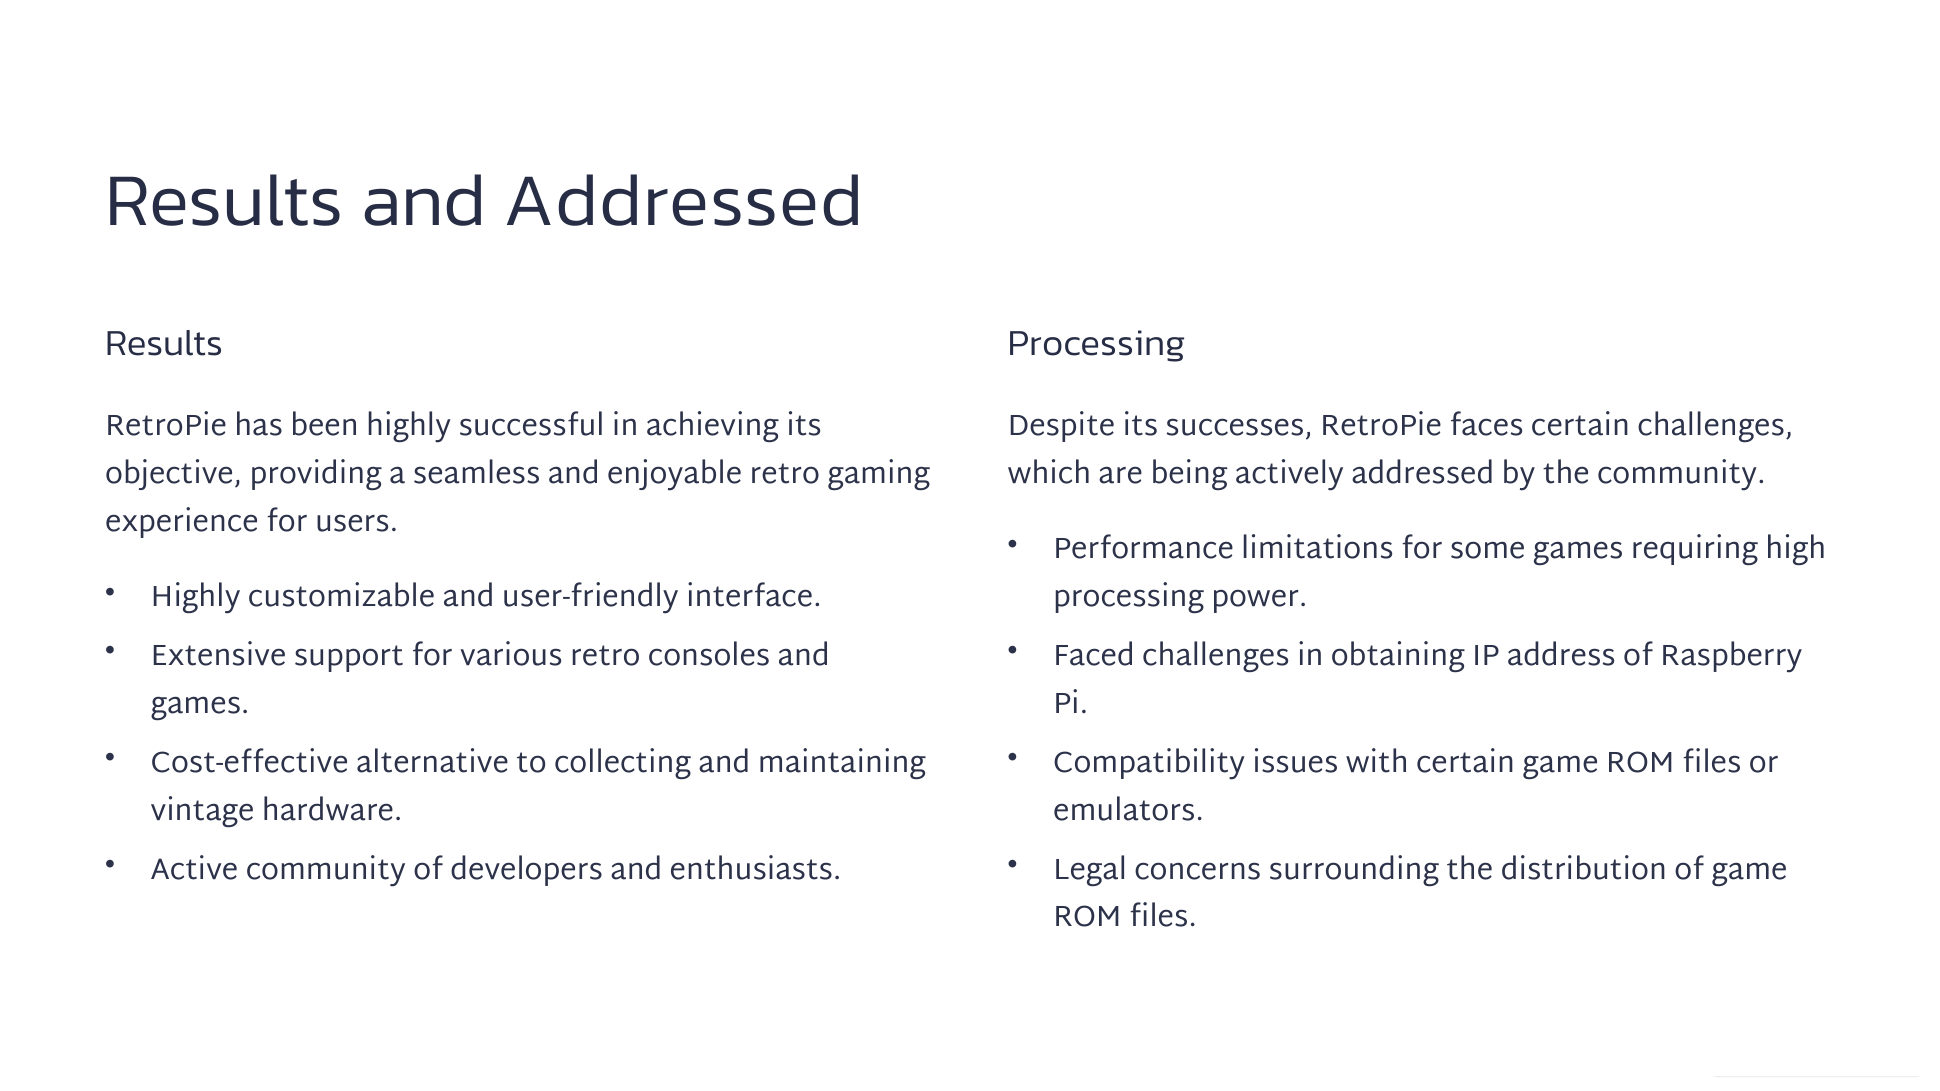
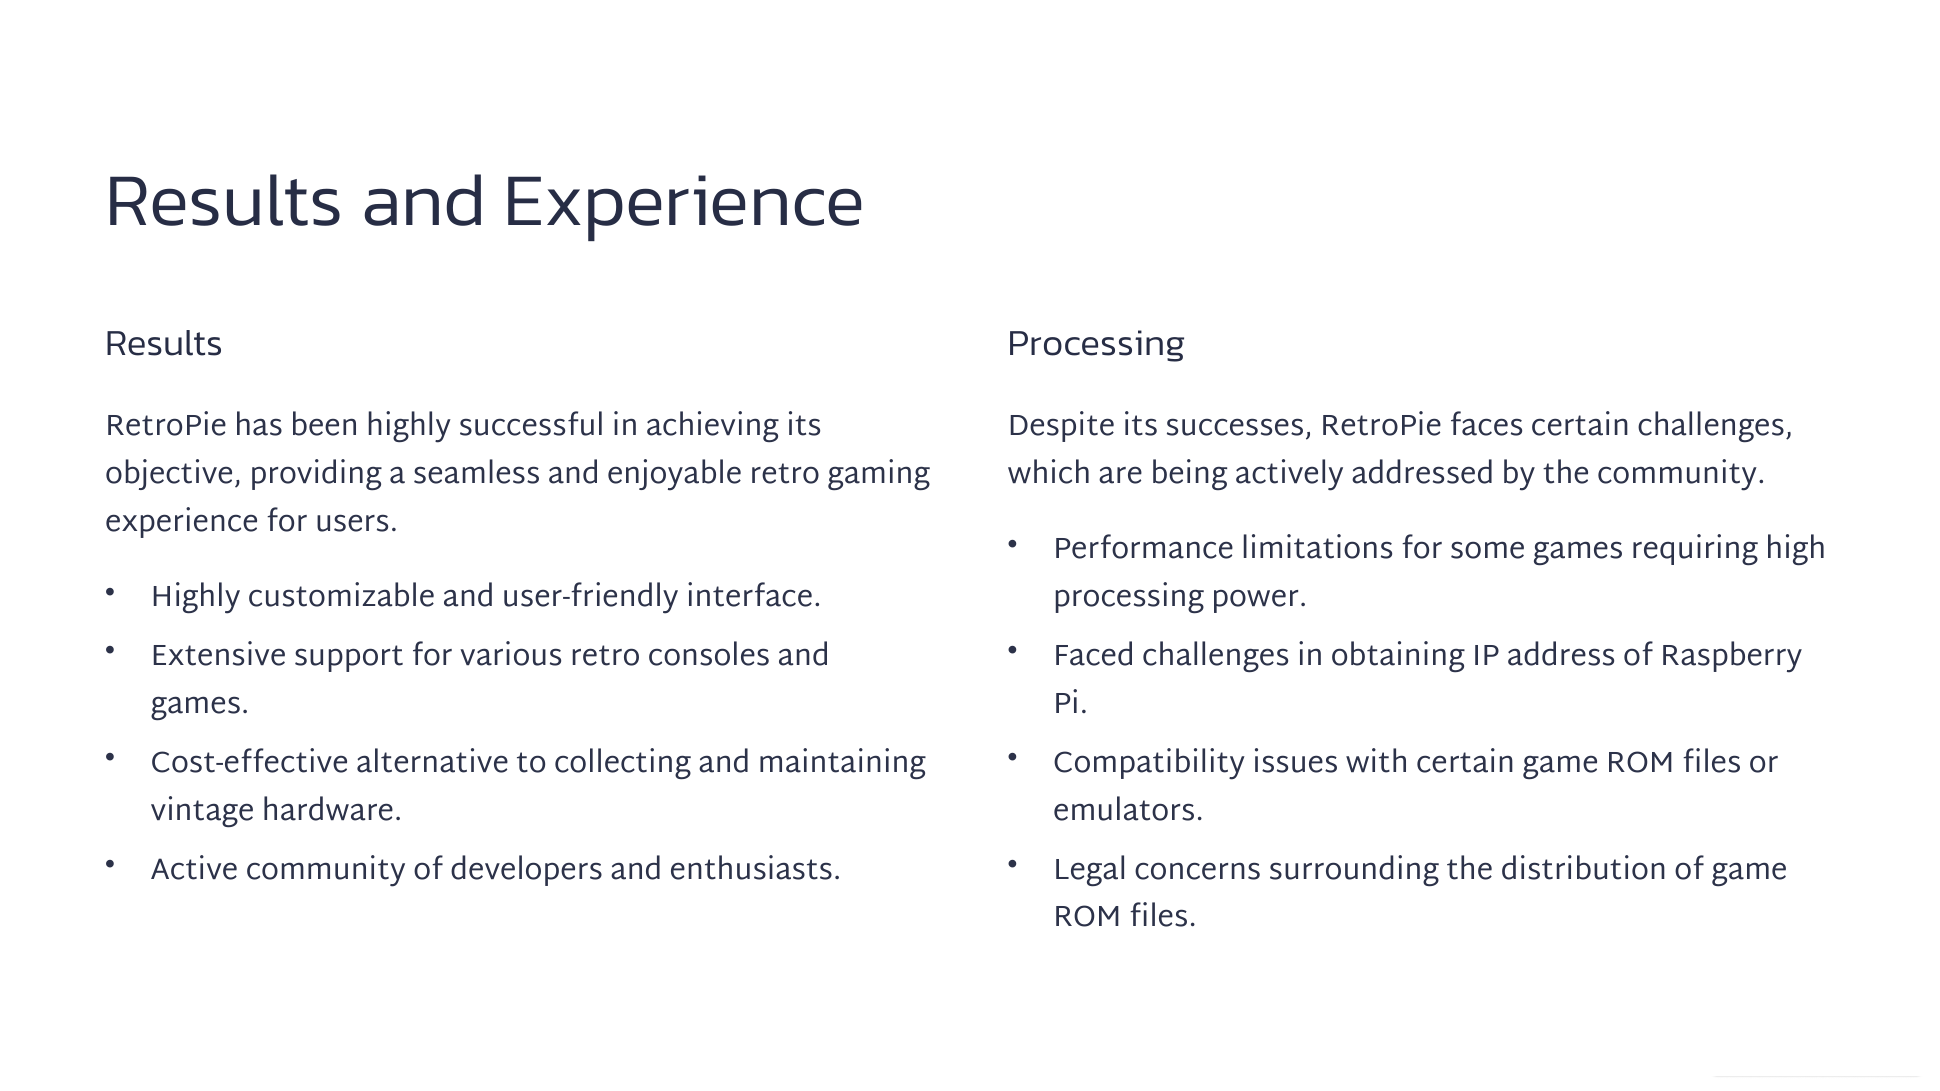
and Addressed: Addressed -> Experience
